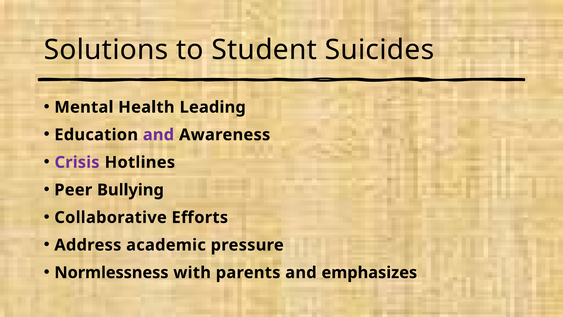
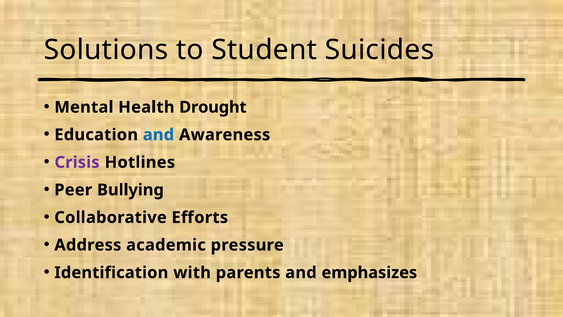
Leading: Leading -> Drought
and at (158, 135) colour: purple -> blue
Normlessness: Normlessness -> Identification
